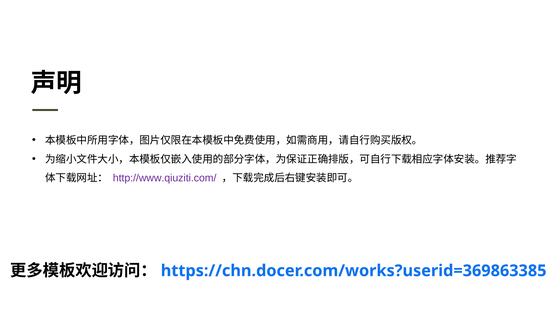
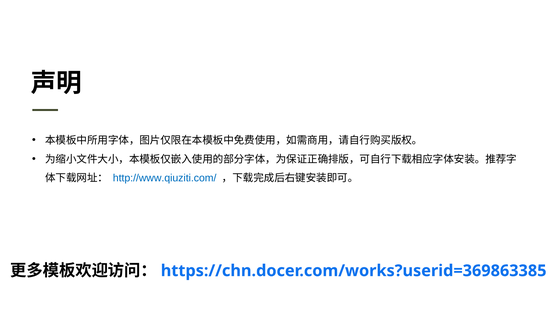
http://www.qiuziti.com/ colour: purple -> blue
